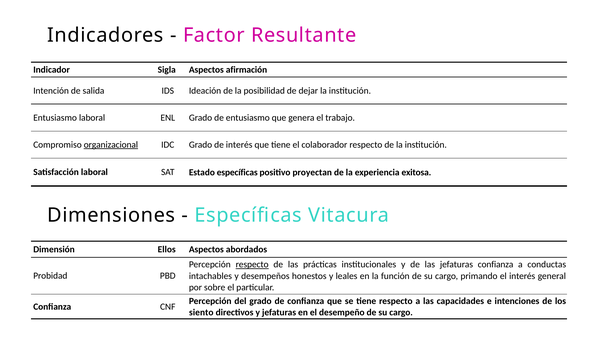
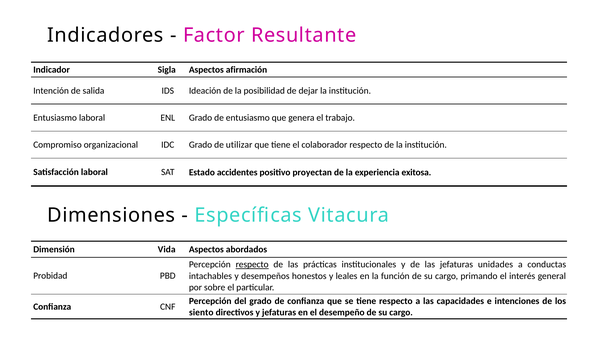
organizacional underline: present -> none
de interés: interés -> utilizar
Estado específicas: específicas -> accidentes
Ellos: Ellos -> Vida
jefaturas confianza: confianza -> unidades
